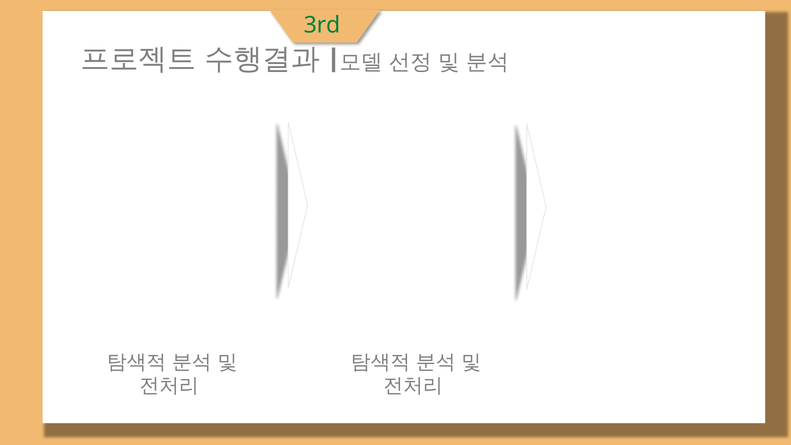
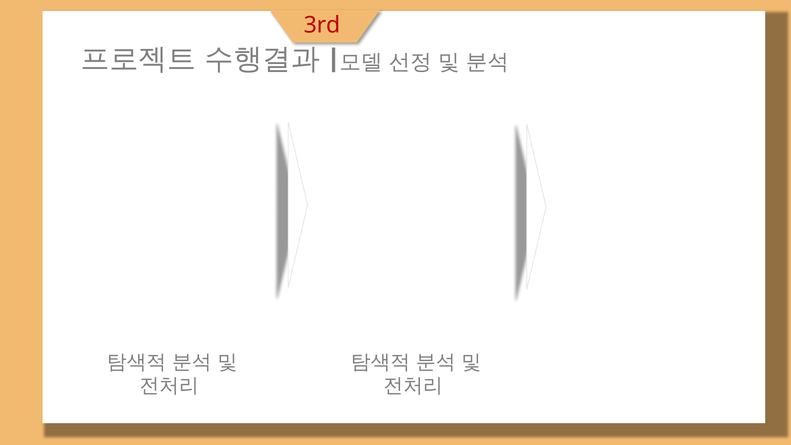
3rd colour: green -> red
